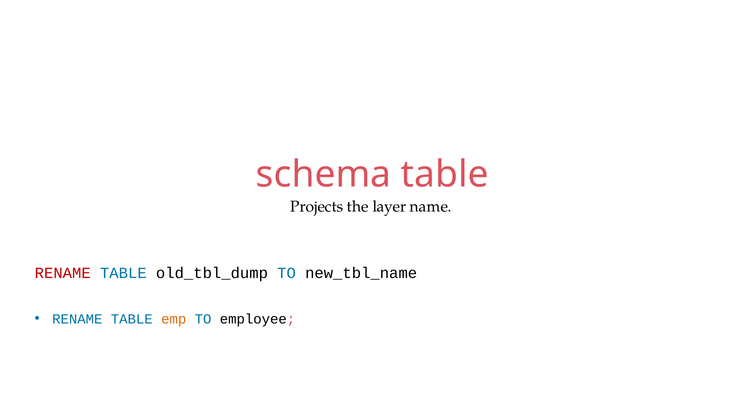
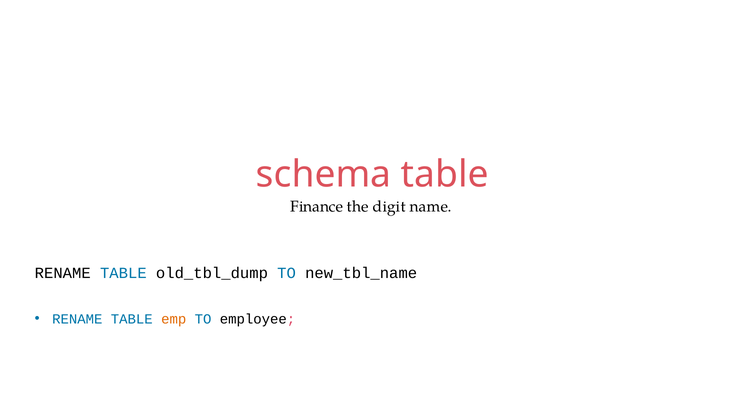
Projects: Projects -> Finance
layer: layer -> digit
RENAME at (63, 273) colour: red -> black
